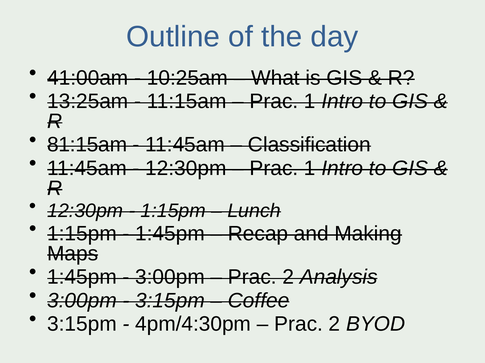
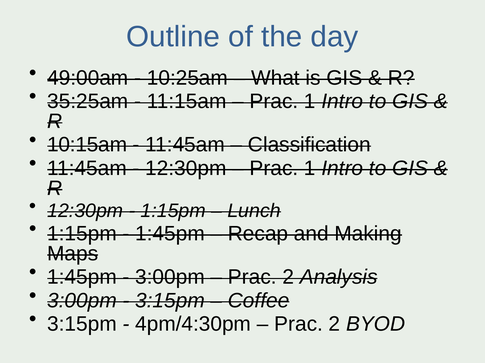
41:00am: 41:00am -> 49:00am
13:25am: 13:25am -> 35:25am
81:15am: 81:15am -> 10:15am
